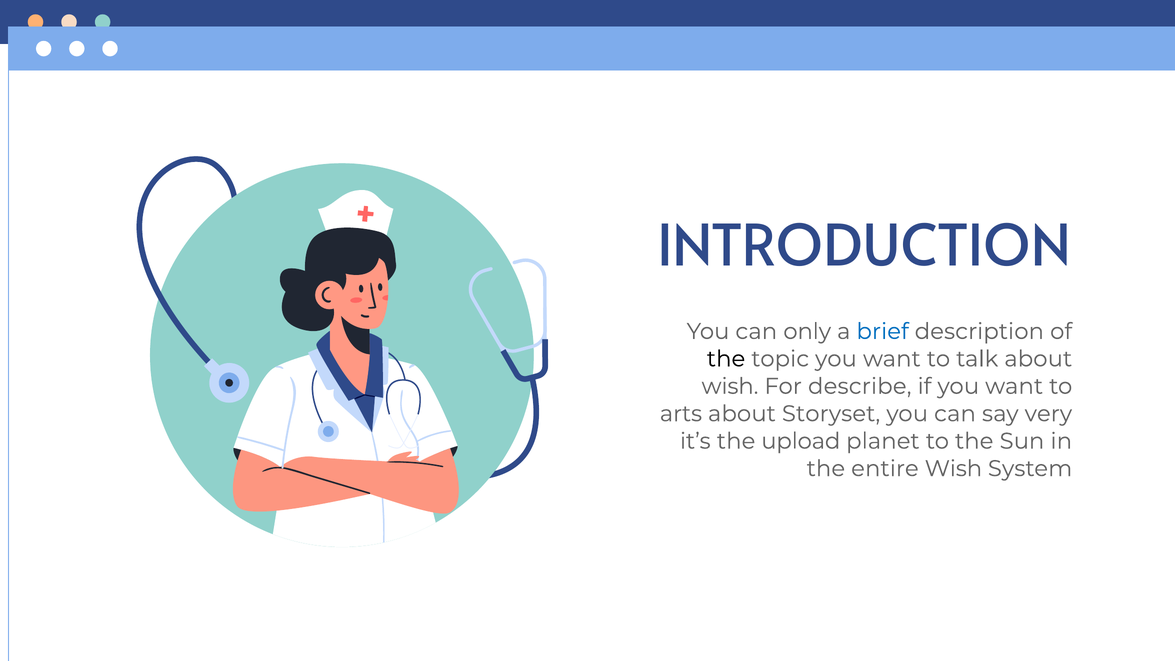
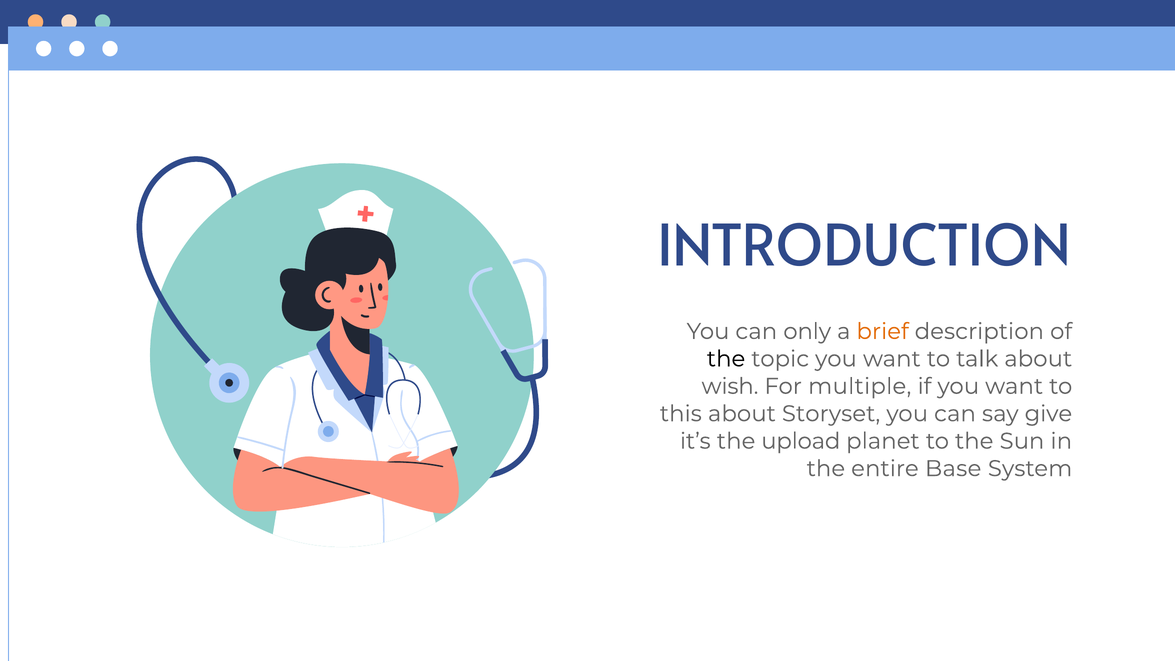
brief colour: blue -> orange
describe: describe -> multiple
arts: arts -> this
very: very -> give
entire Wish: Wish -> Base
